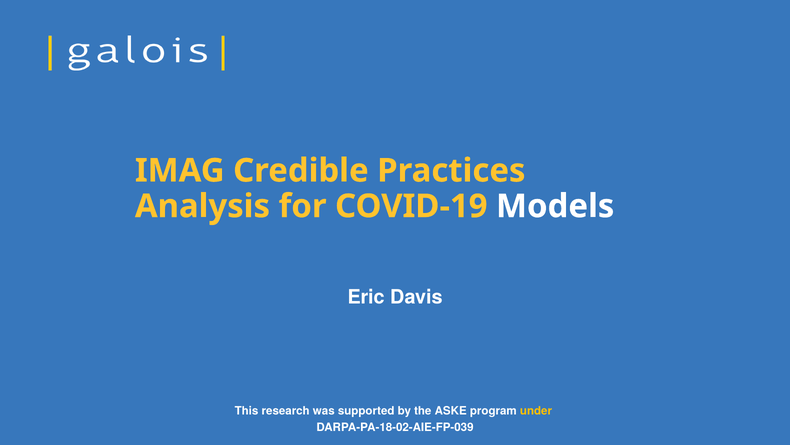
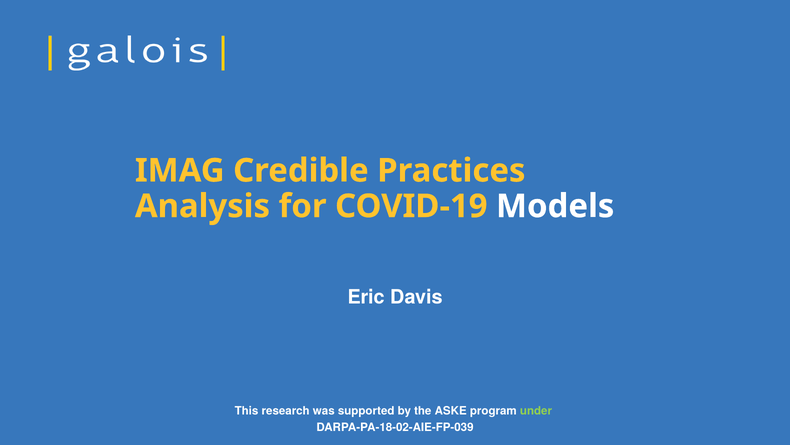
under colour: yellow -> light green
